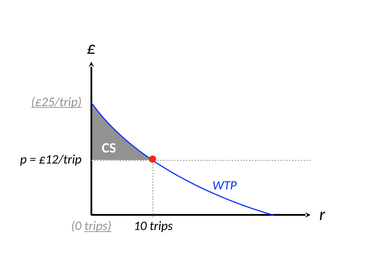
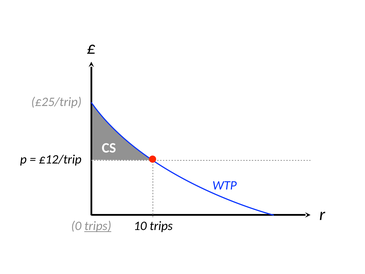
£25/trip underline: present -> none
